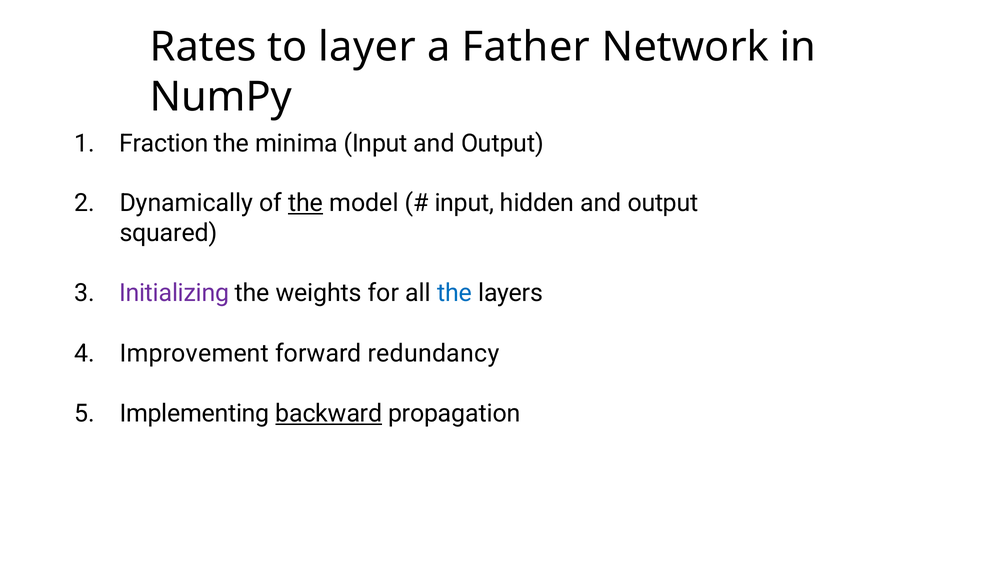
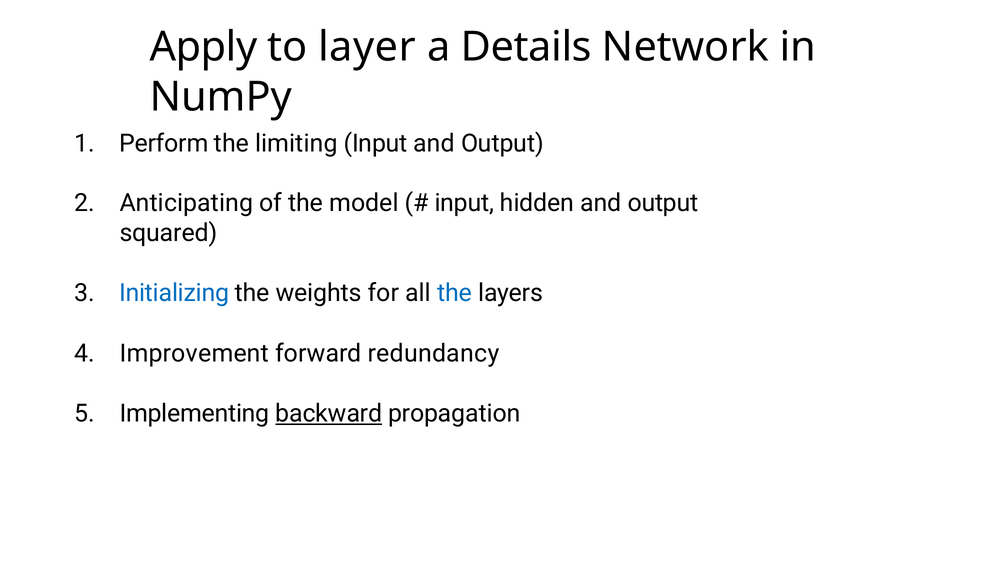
Rates: Rates -> Apply
Father: Father -> Details
Fraction: Fraction -> Perform
minima: minima -> limiting
Dynamically: Dynamically -> Anticipating
the at (306, 203) underline: present -> none
Initializing colour: purple -> blue
